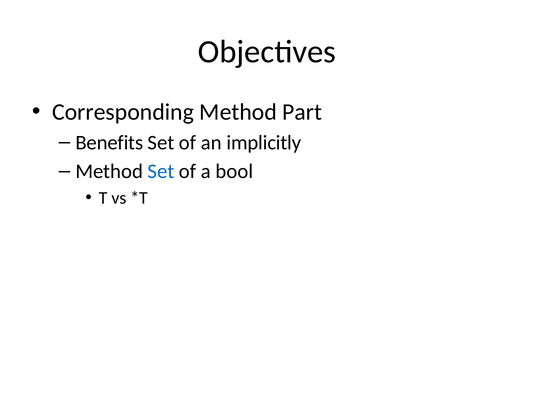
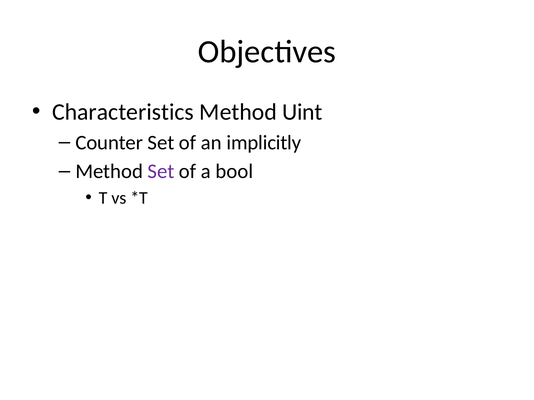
Corresponding: Corresponding -> Characteristics
Part: Part -> Uint
Benefits: Benefits -> Counter
Set at (161, 172) colour: blue -> purple
